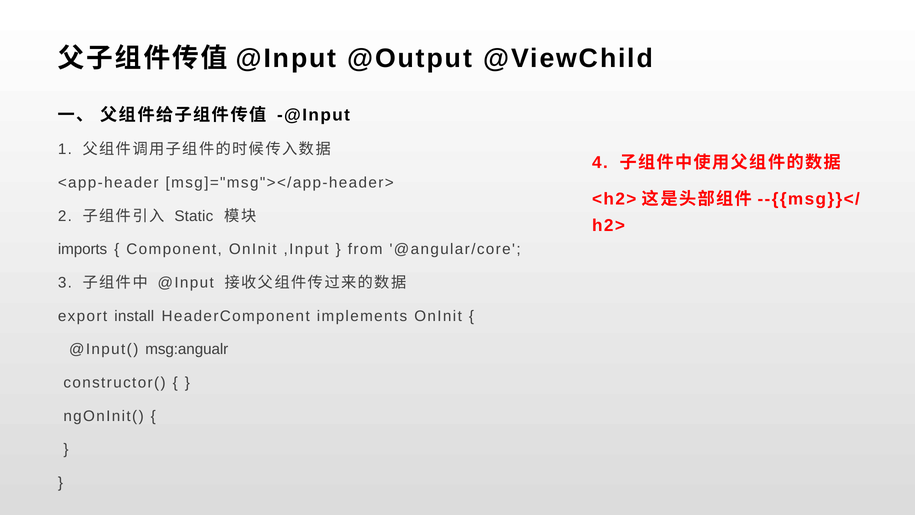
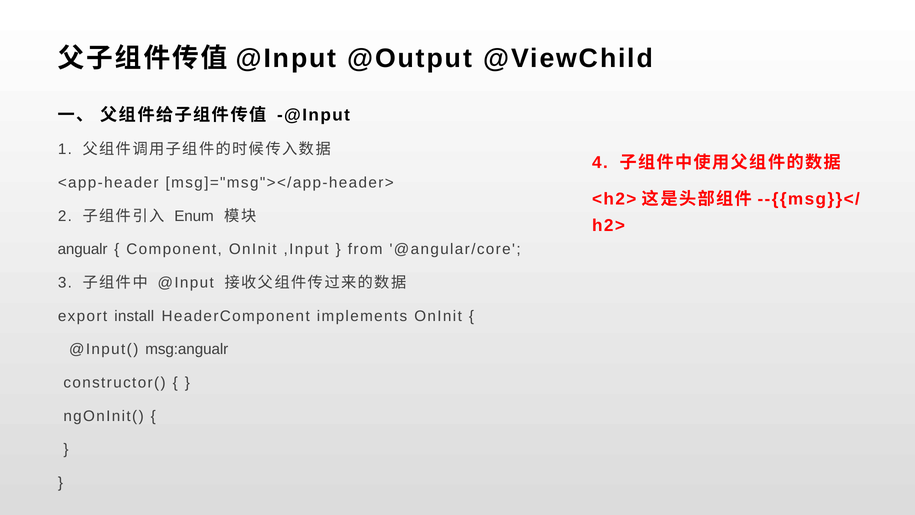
Static: Static -> Enum
imports: imports -> angualr
